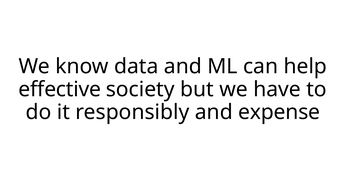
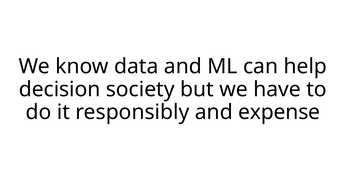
effective: effective -> decision
